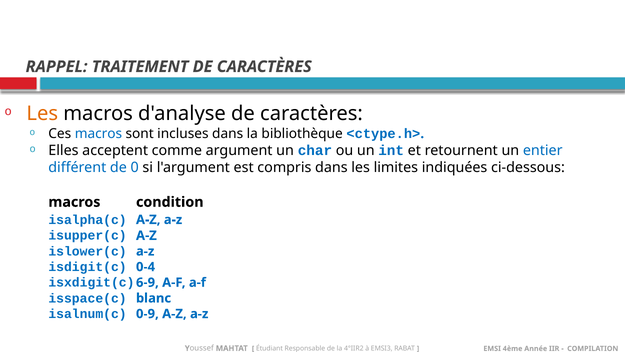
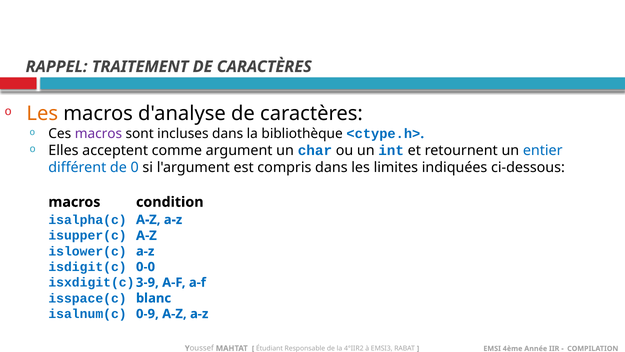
macros at (98, 133) colour: blue -> purple
0-4: 0-4 -> 0-0
6-9: 6-9 -> 3-9
